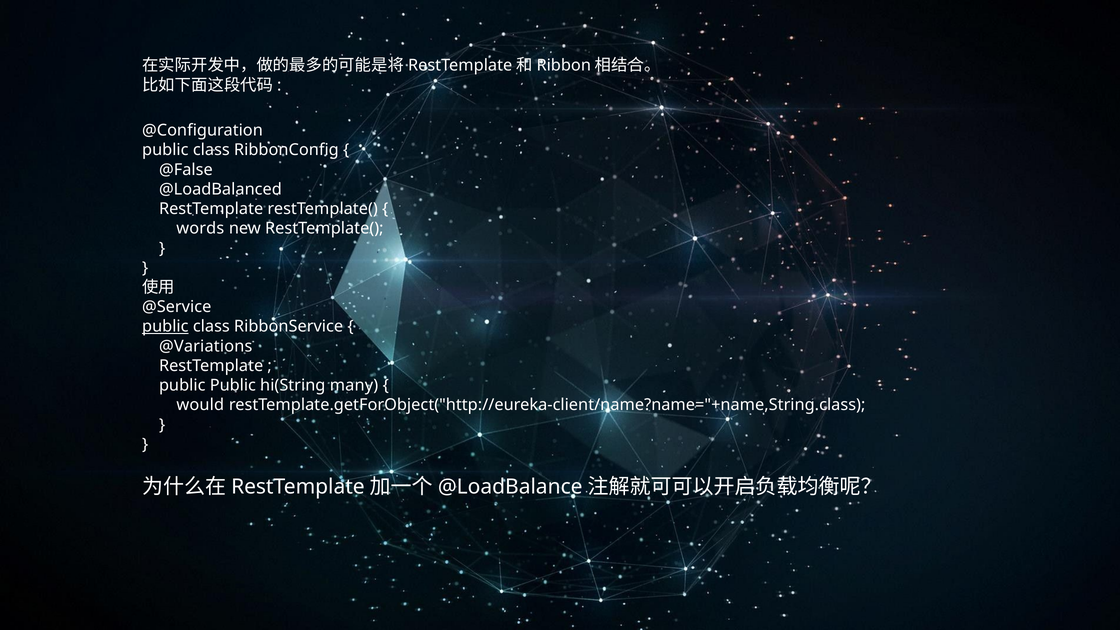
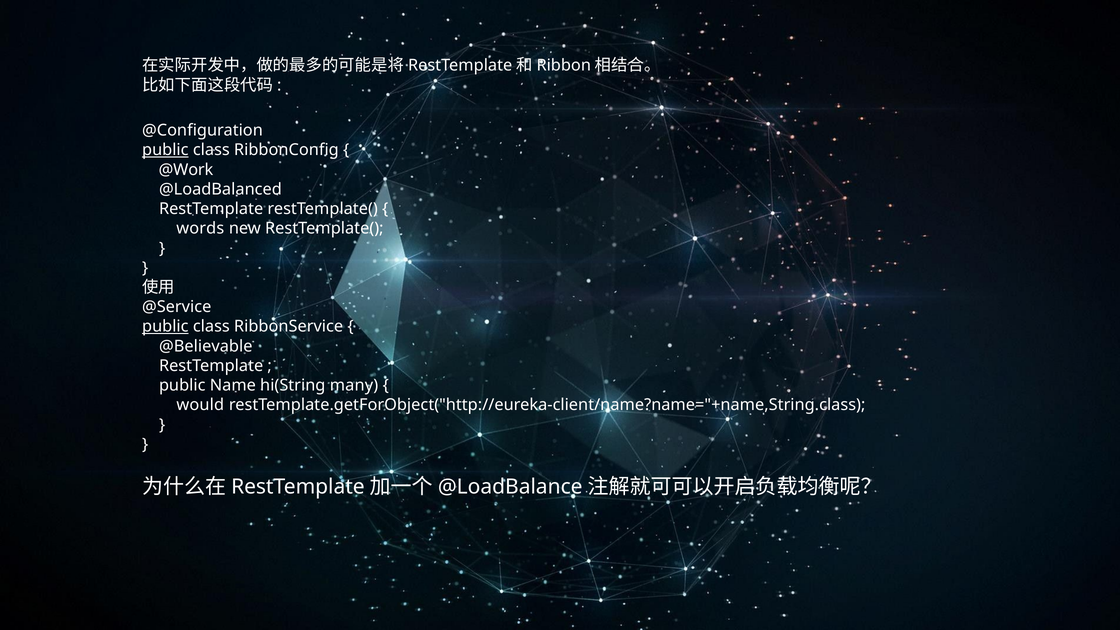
public at (165, 150) underline: none -> present
@False: @False -> @Work
@Variations: @Variations -> @Believable
public Public: Public -> Name
